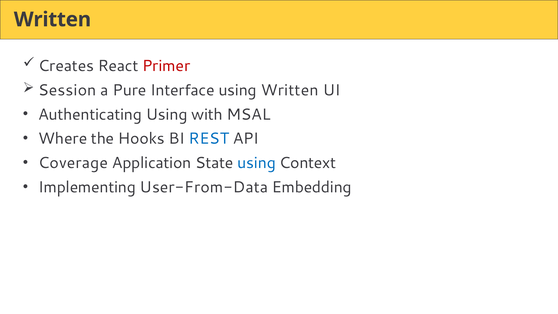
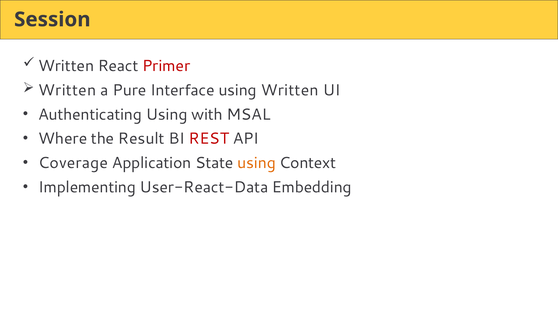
Written at (52, 19): Written -> Session
Creates at (66, 66): Creates -> Written
Session at (67, 90): Session -> Written
Hooks: Hooks -> Result
REST colour: blue -> red
using at (256, 163) colour: blue -> orange
User-From-Data: User-From-Data -> User-React-Data
